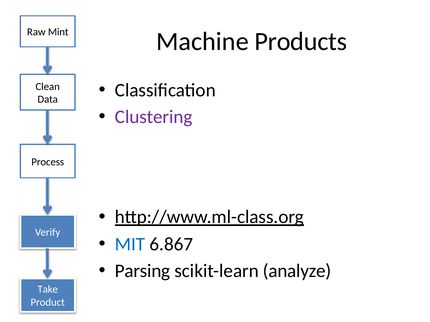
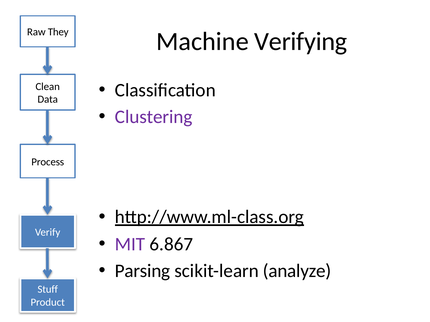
Mint: Mint -> They
Products: Products -> Verifying
MIT colour: blue -> purple
Take: Take -> Stuff
